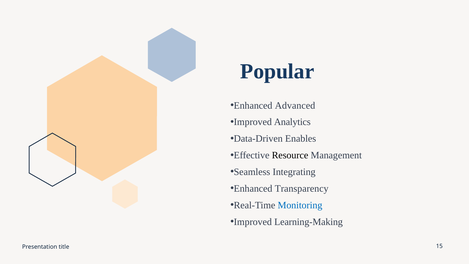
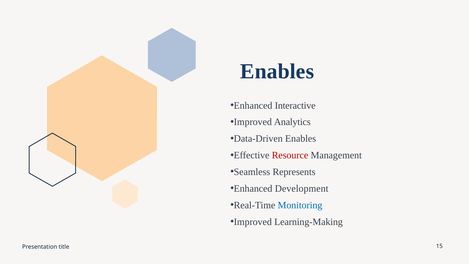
Popular at (277, 71): Popular -> Enables
Advanced: Advanced -> Interactive
Resource colour: black -> red
Integrating: Integrating -> Represents
Transparency: Transparency -> Development
